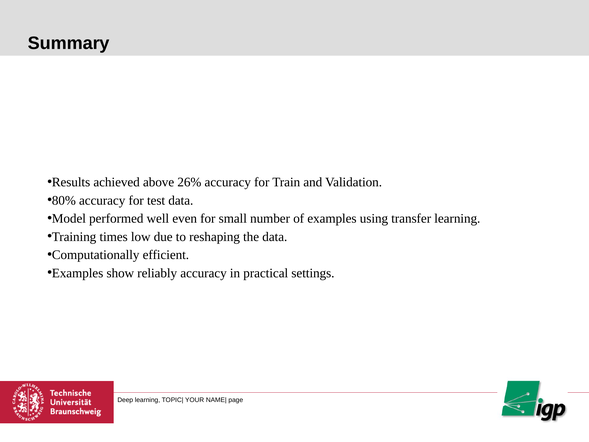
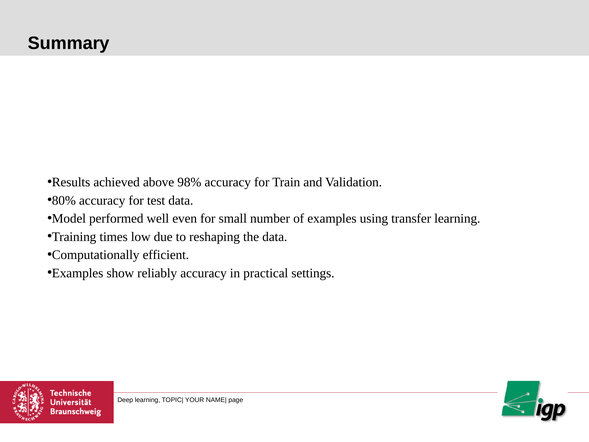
26%: 26% -> 98%
